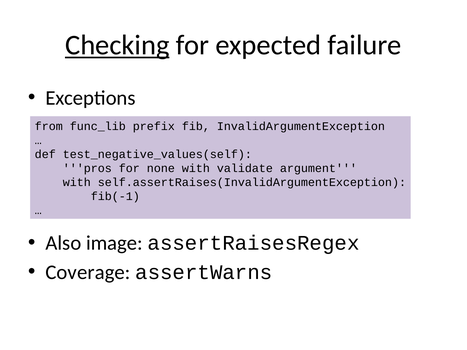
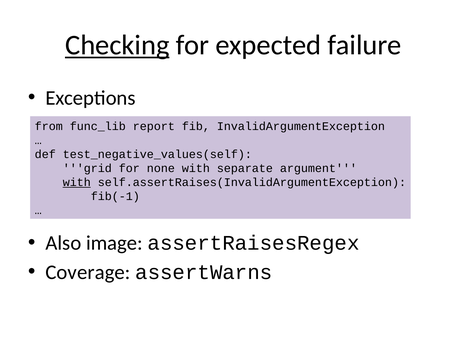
prefix: prefix -> report
pros: pros -> grid
validate: validate -> separate
with at (77, 182) underline: none -> present
